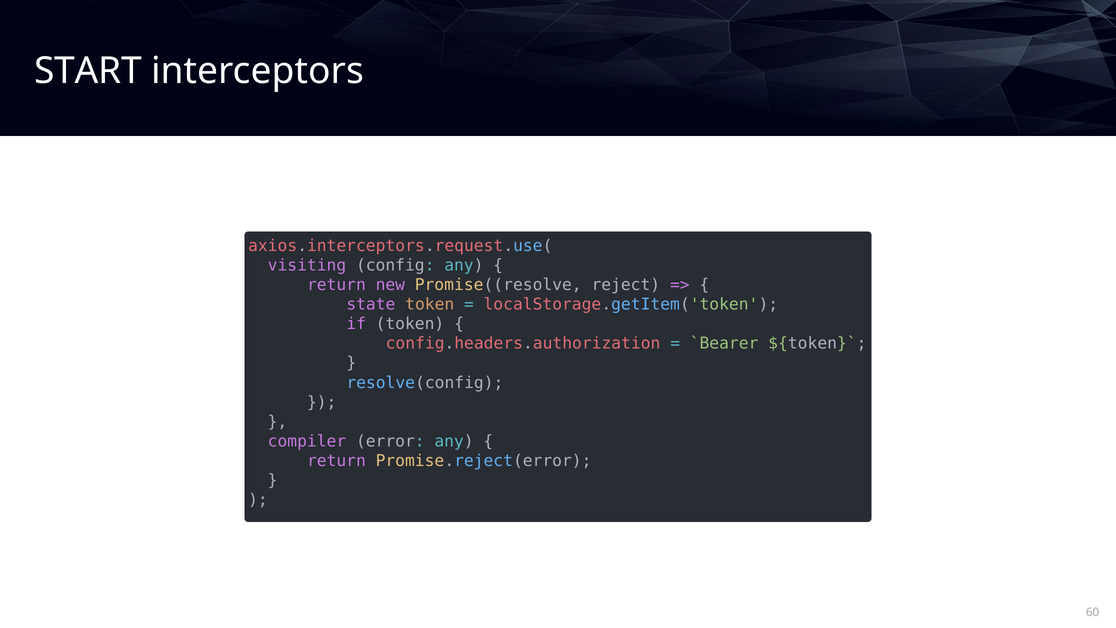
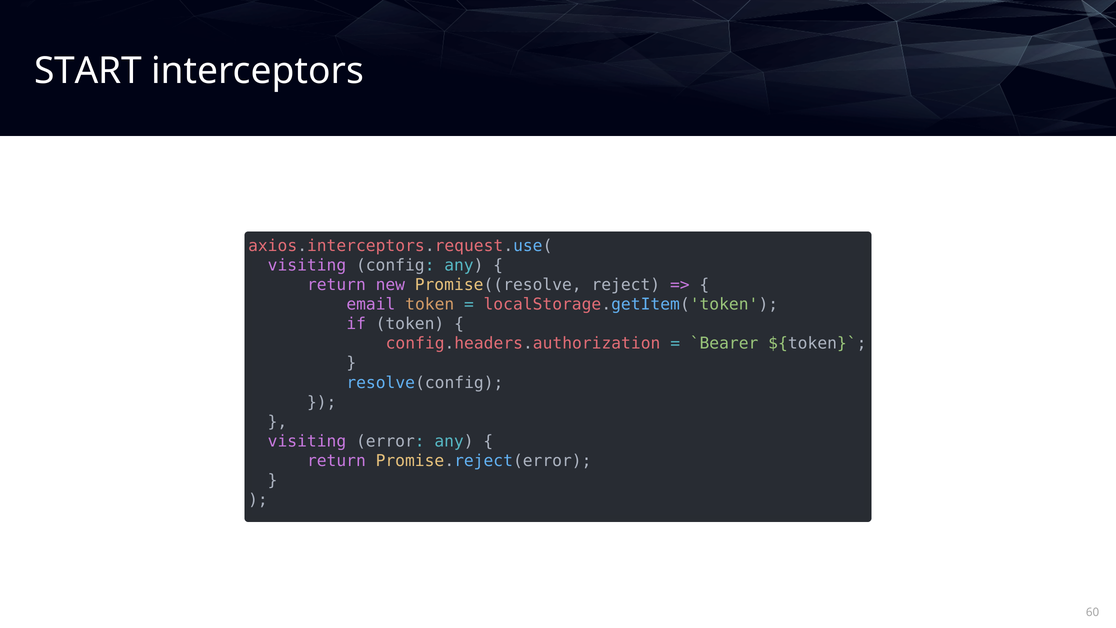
state: state -> email
compiler at (307, 441): compiler -> visiting
